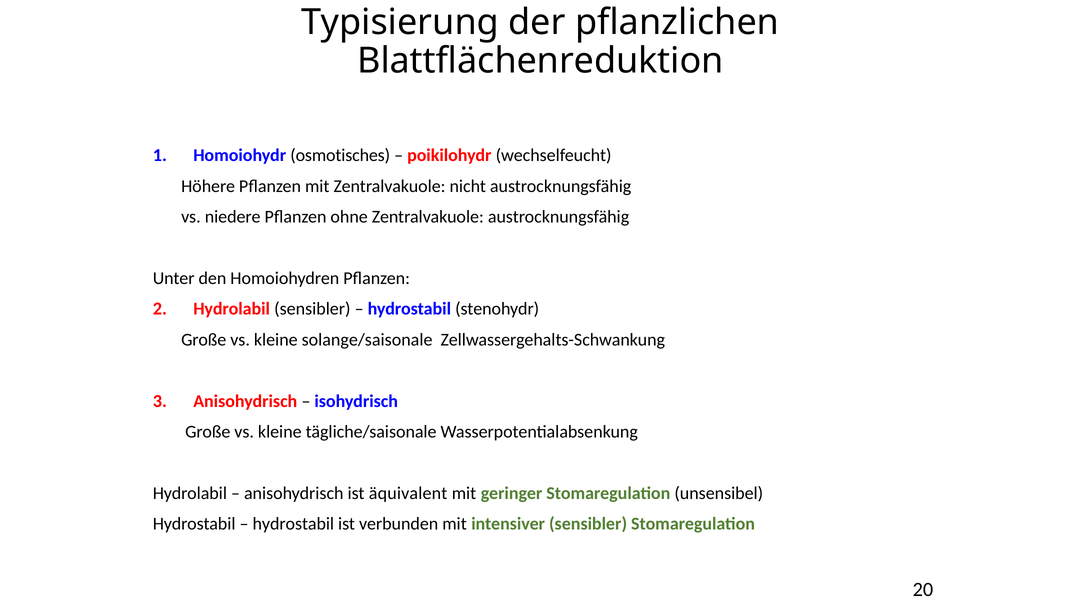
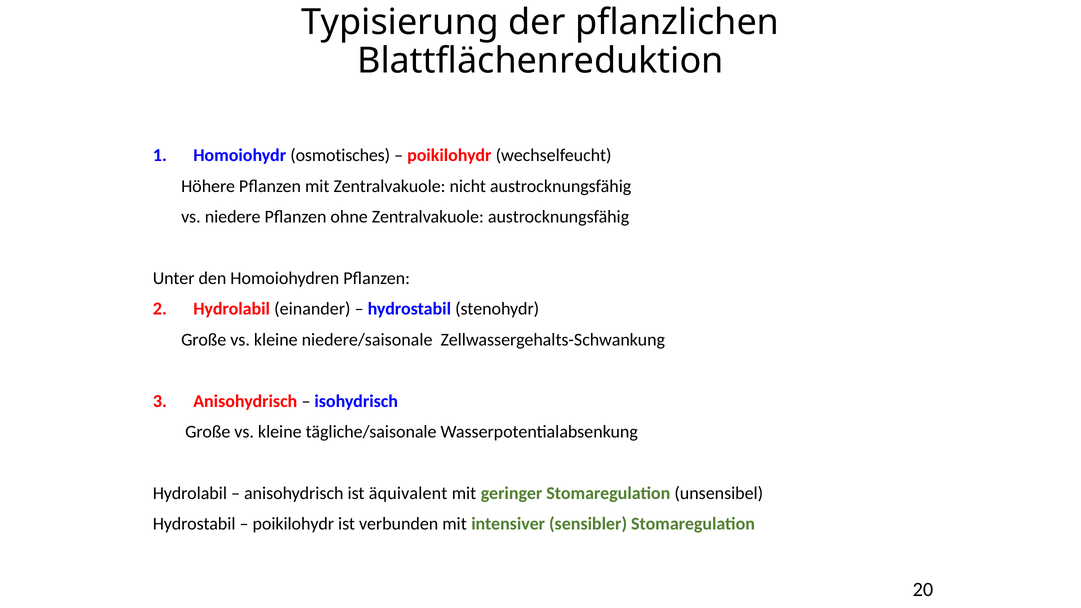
Hydrolabil sensibler: sensibler -> einander
solange/saisonale: solange/saisonale -> niedere/saisonale
hydrostabil at (293, 524): hydrostabil -> poikilohydr
